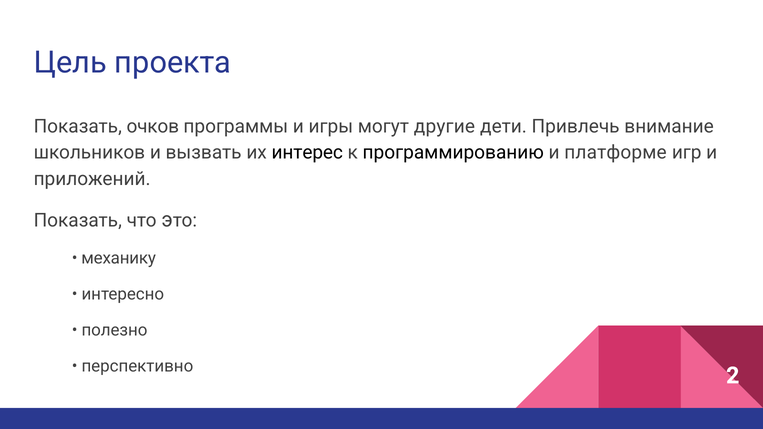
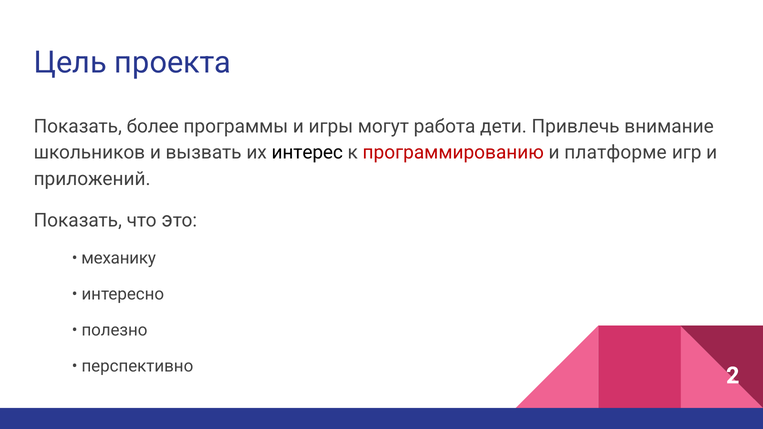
очков: очков -> более
другие: другие -> работа
программированию colour: black -> red
